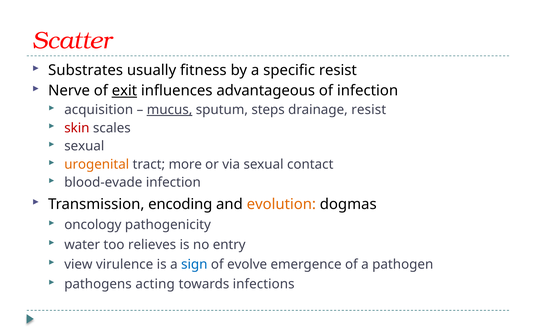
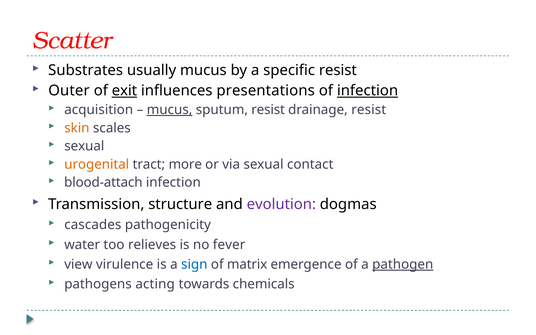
usually fitness: fitness -> mucus
Nerve: Nerve -> Outer
advantageous: advantageous -> presentations
infection at (368, 91) underline: none -> present
sputum steps: steps -> resist
skin colour: red -> orange
blood-evade: blood-evade -> blood-attach
encoding: encoding -> structure
evolution colour: orange -> purple
oncology: oncology -> cascades
entry: entry -> fever
evolve: evolve -> matrix
pathogen underline: none -> present
infections: infections -> chemicals
